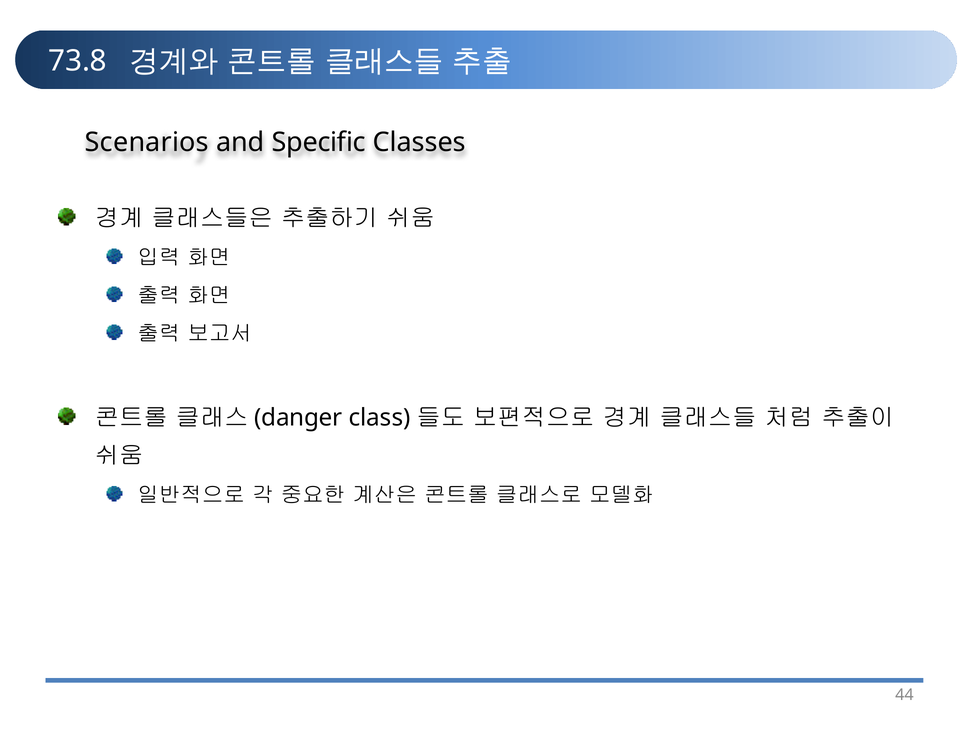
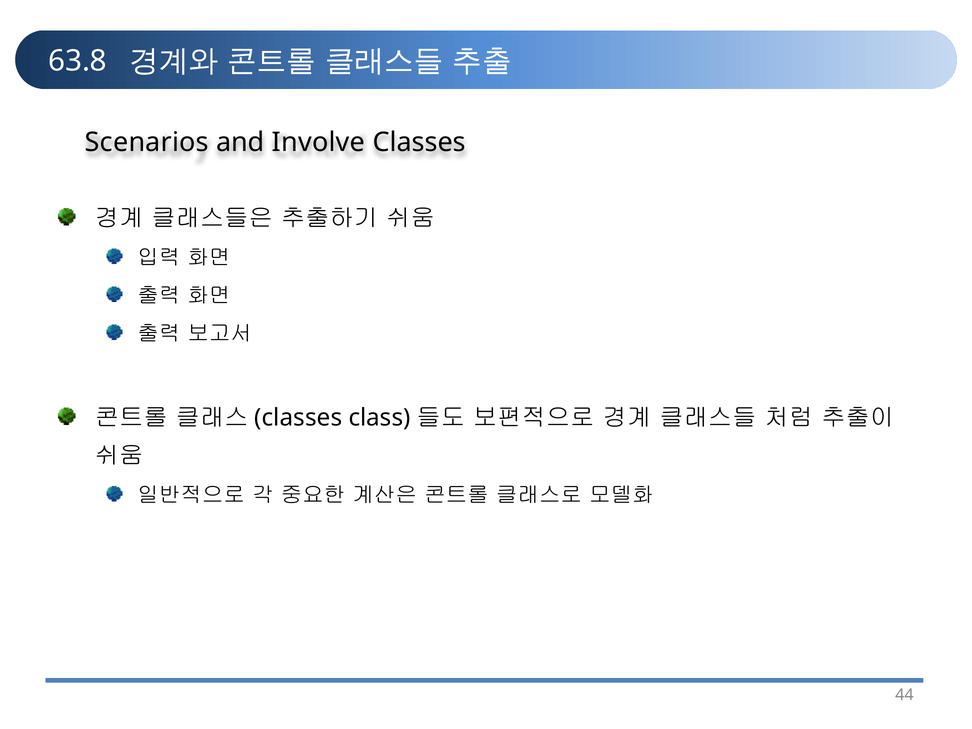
73.8: 73.8 -> 63.8
Specific: Specific -> Involve
danger at (298, 418): danger -> classes
